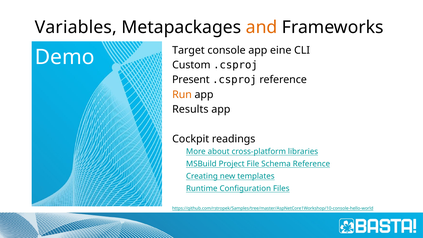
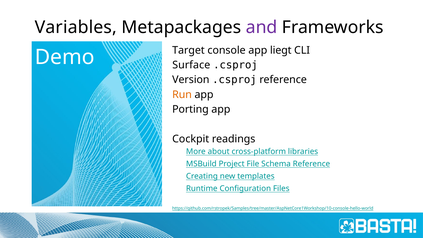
and colour: orange -> purple
eine: eine -> liegt
Custom: Custom -> Surface
Present: Present -> Version
Results: Results -> Porting
